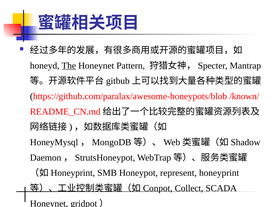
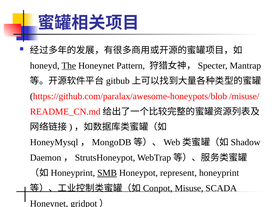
/known/: /known/ -> /misuse/
SMB underline: none -> present
Collect: Collect -> Misuse
